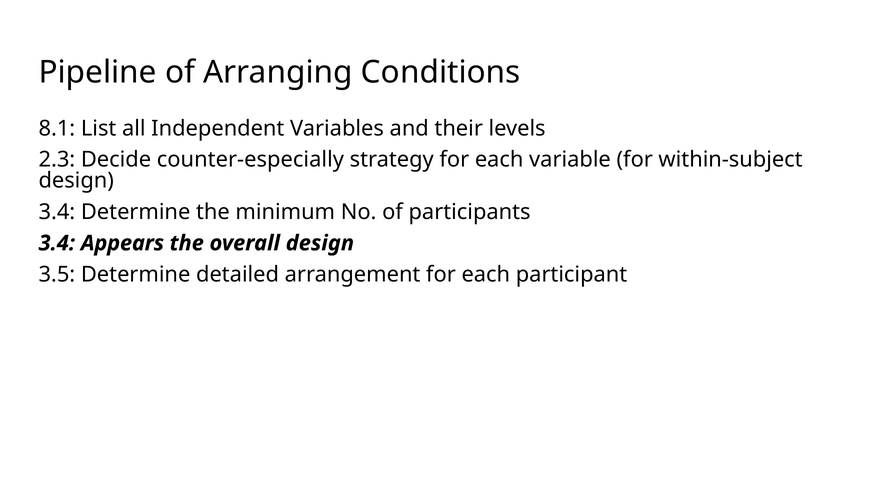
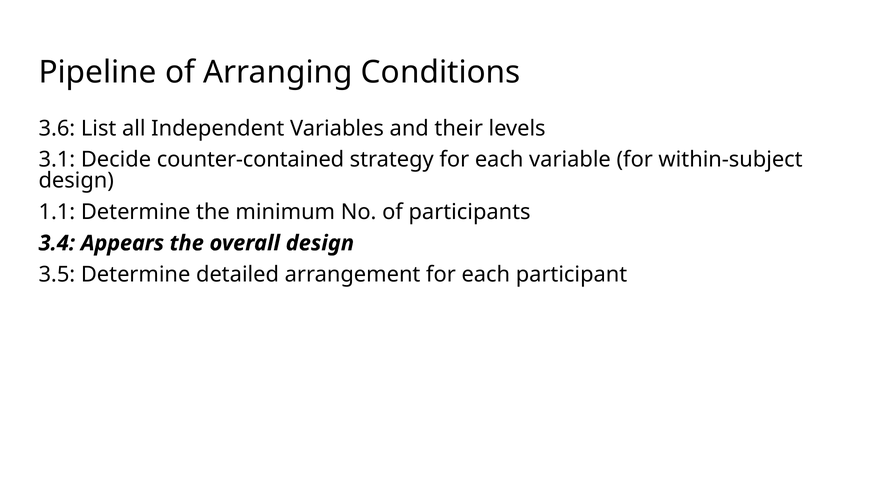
8.1: 8.1 -> 3.6
2.3: 2.3 -> 3.1
counter-especially: counter-especially -> counter-contained
3.4 at (57, 212): 3.4 -> 1.1
